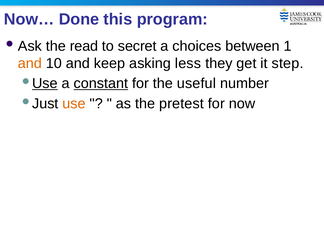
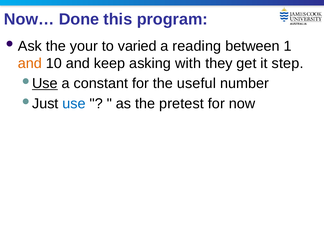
read: read -> your
secret: secret -> varied
choices: choices -> reading
less: less -> with
constant underline: present -> none
use at (74, 104) colour: orange -> blue
